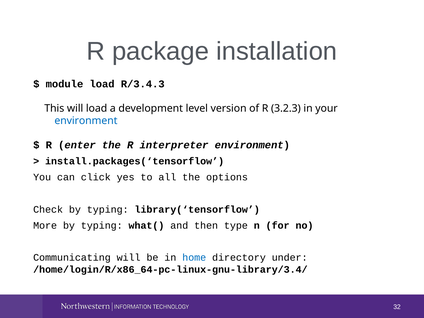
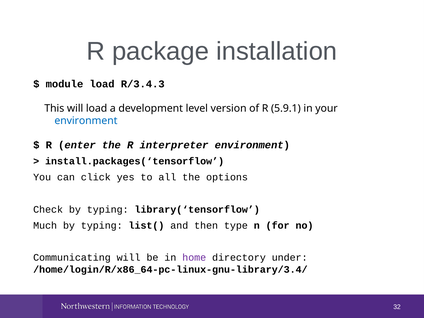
3.2.3: 3.2.3 -> 5.9.1
More: More -> Much
what(: what( -> list(
home colour: blue -> purple
